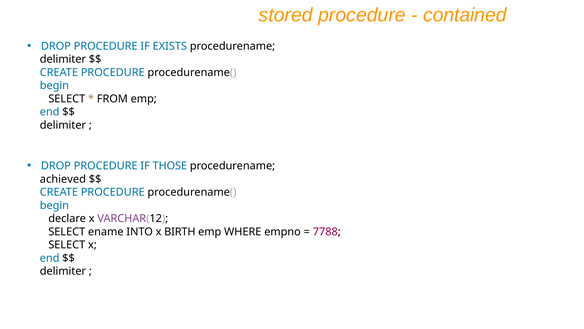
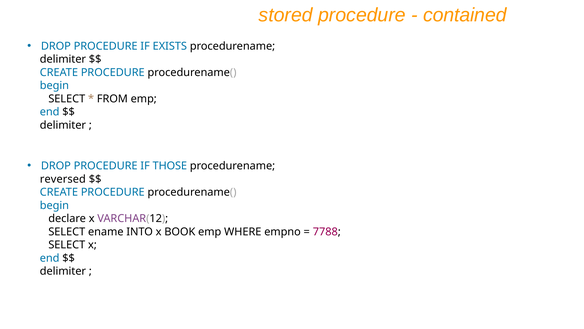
achieved: achieved -> reversed
BIRTH: BIRTH -> BOOK
